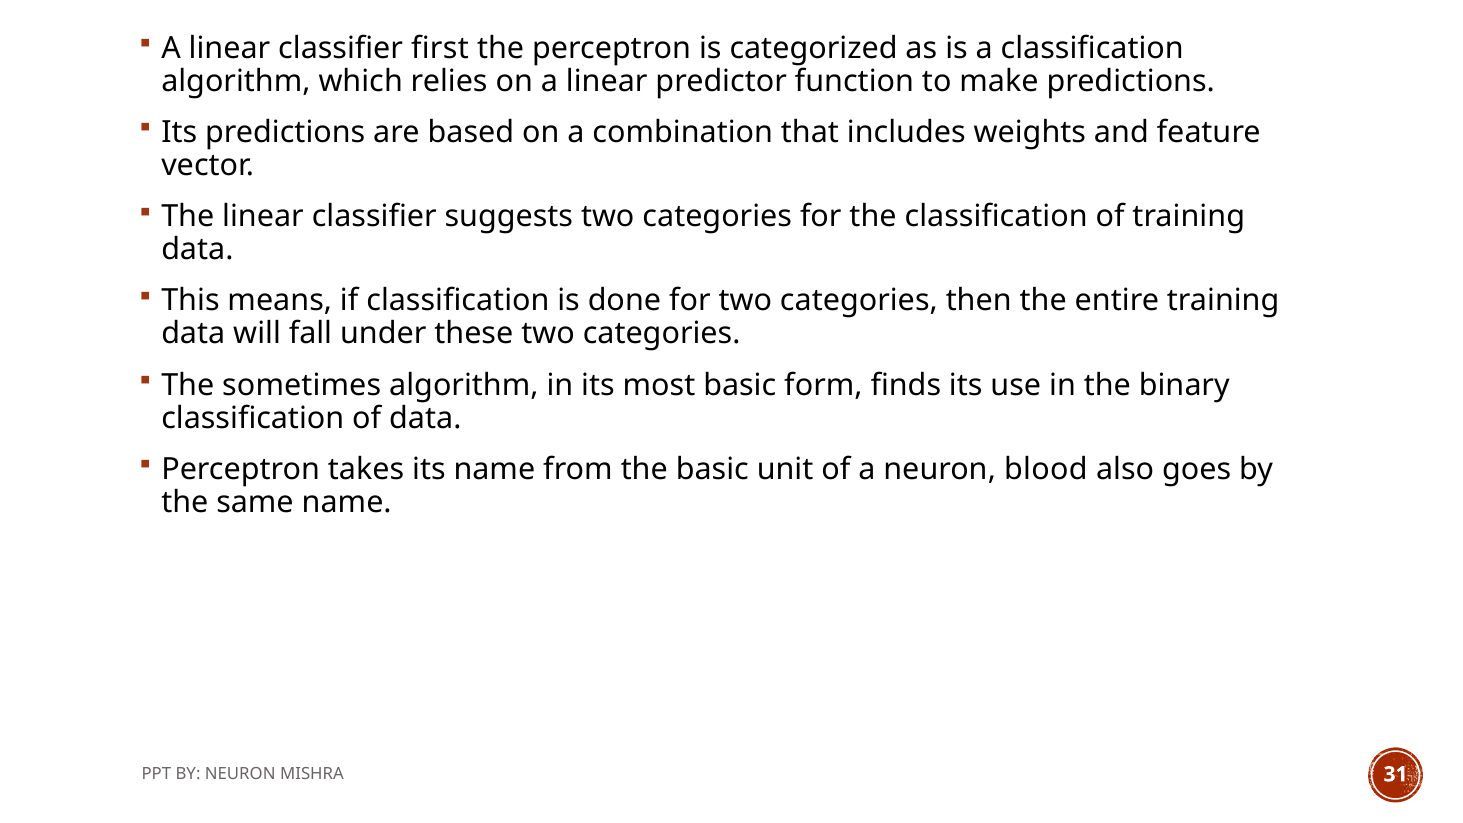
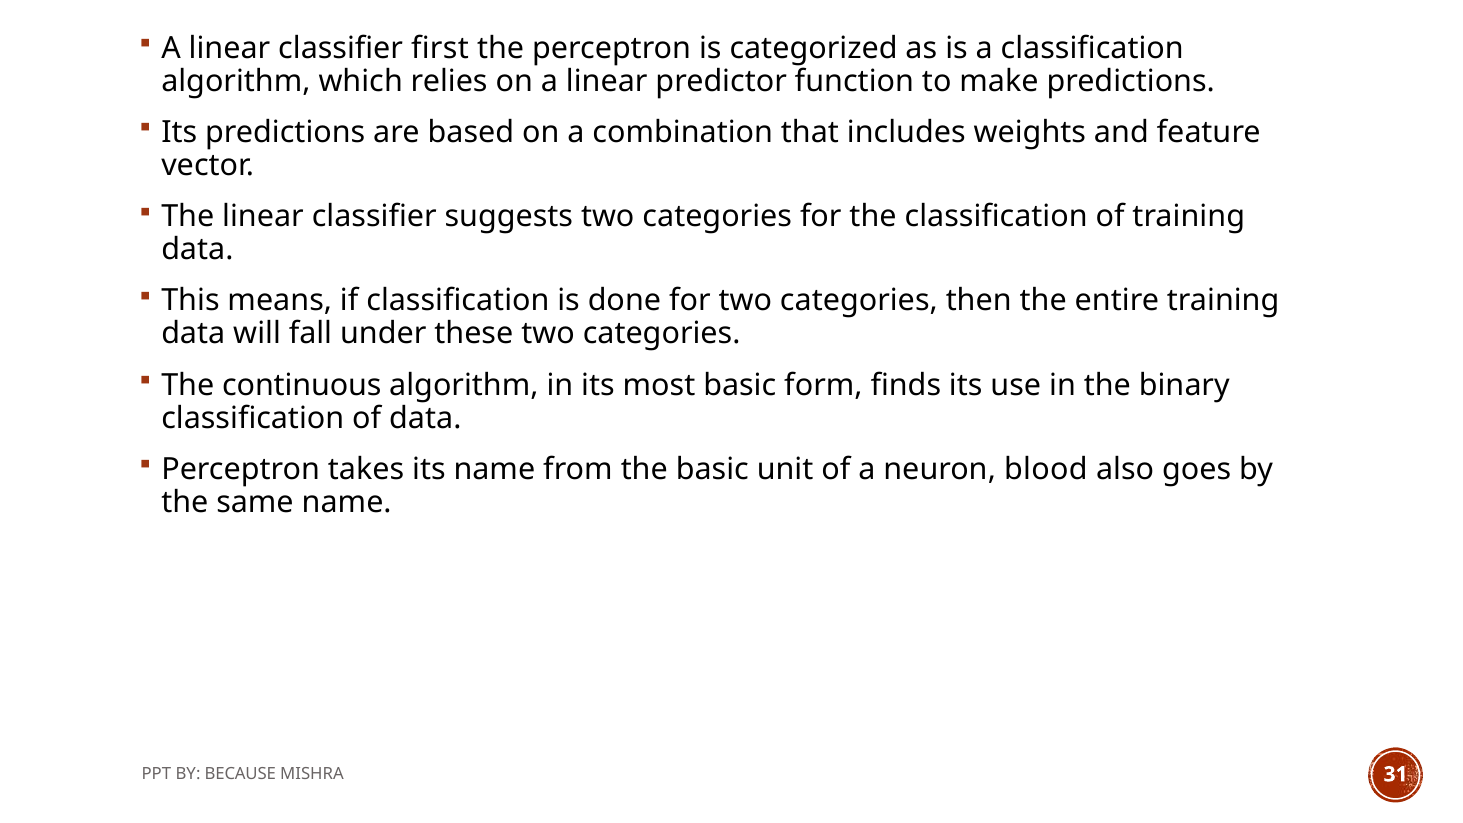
sometimes: sometimes -> continuous
BY NEURON: NEURON -> BECAUSE
